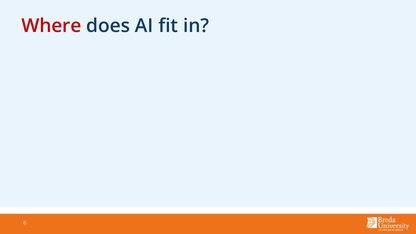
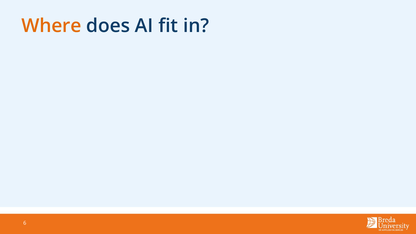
Where colour: red -> orange
